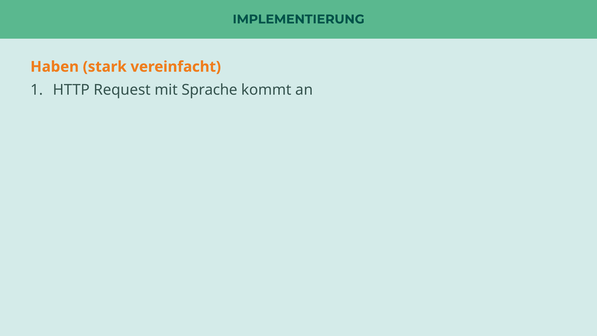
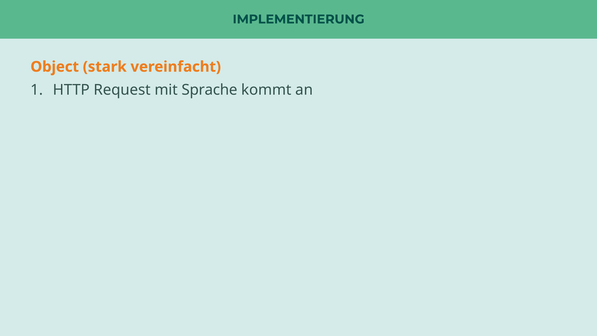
Haben: Haben -> Object
